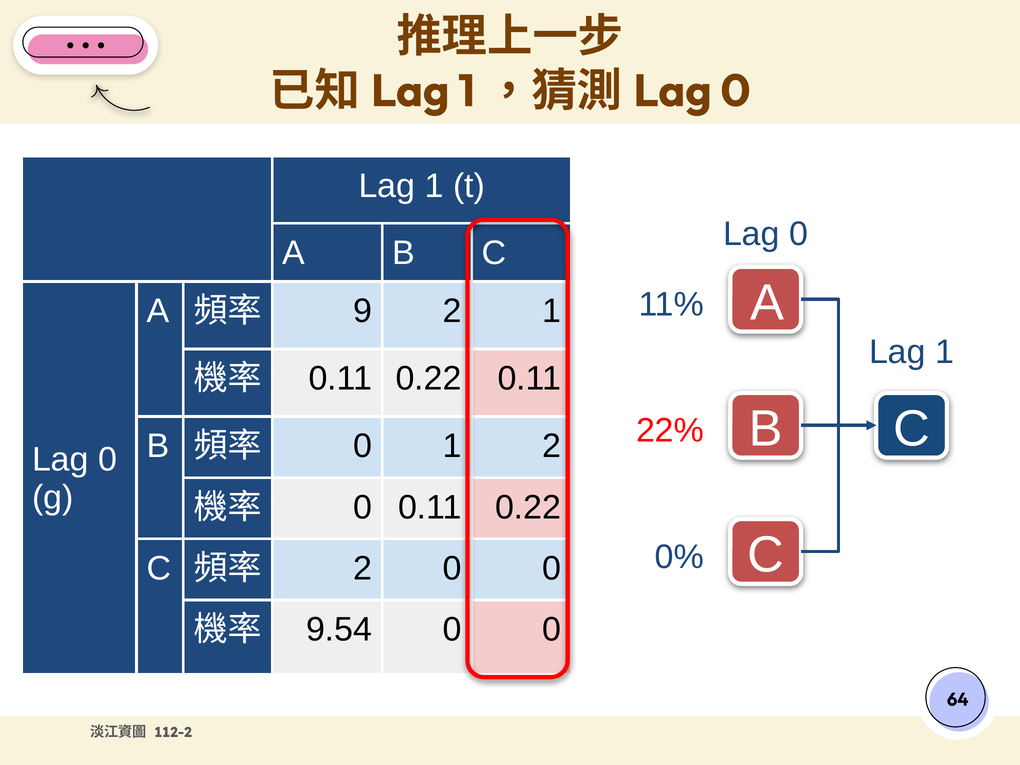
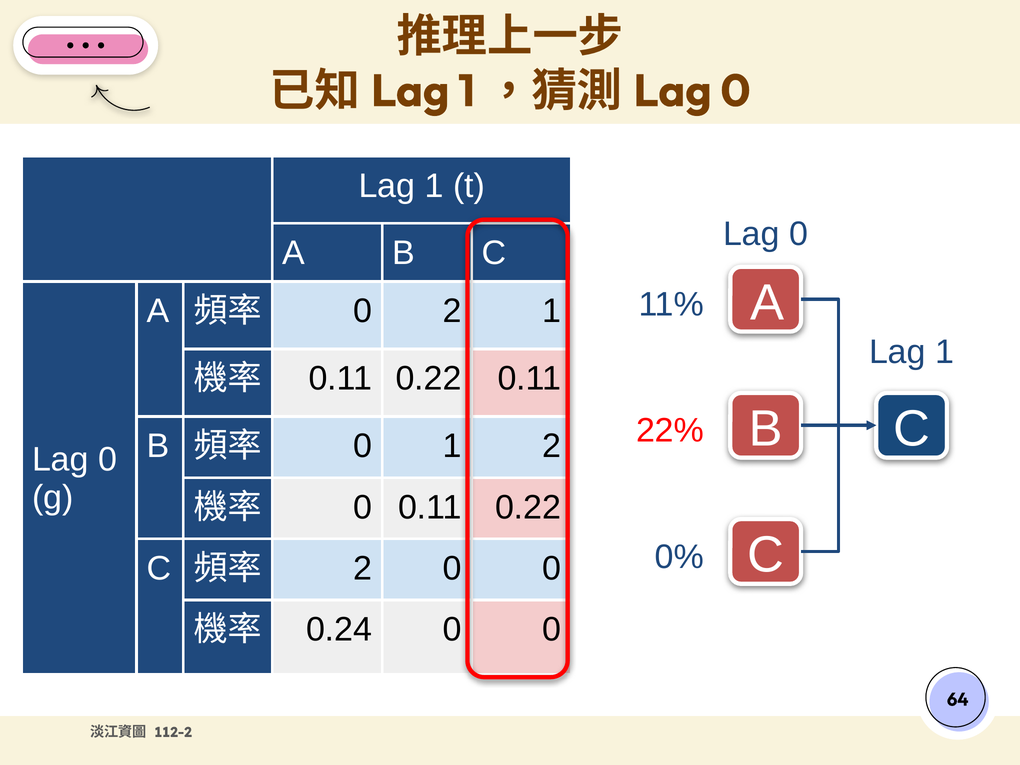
9 at (363, 311): 9 -> 0
9.54: 9.54 -> 0.24
